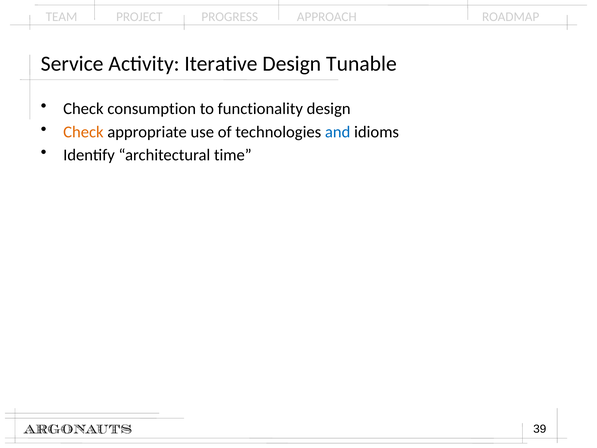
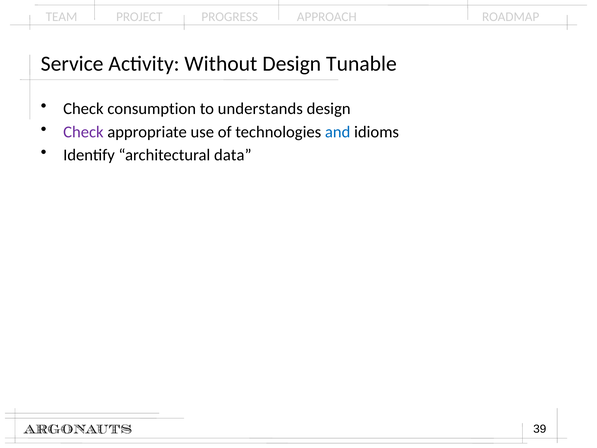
Iterative: Iterative -> Without
functionality: functionality -> understands
Check at (83, 132) colour: orange -> purple
time: time -> data
